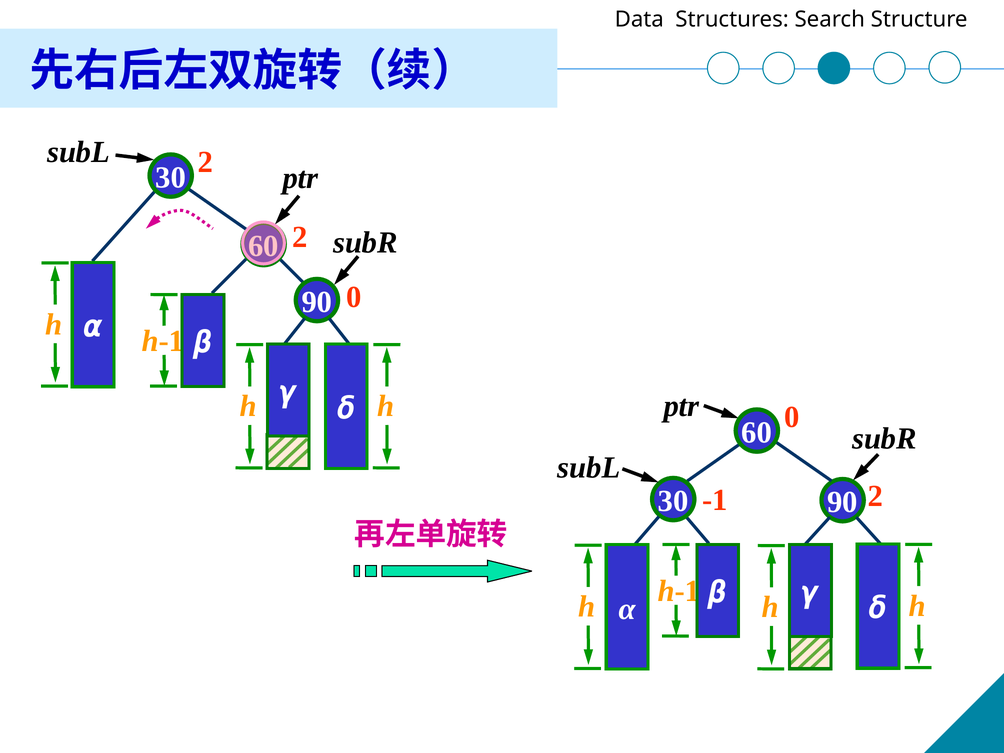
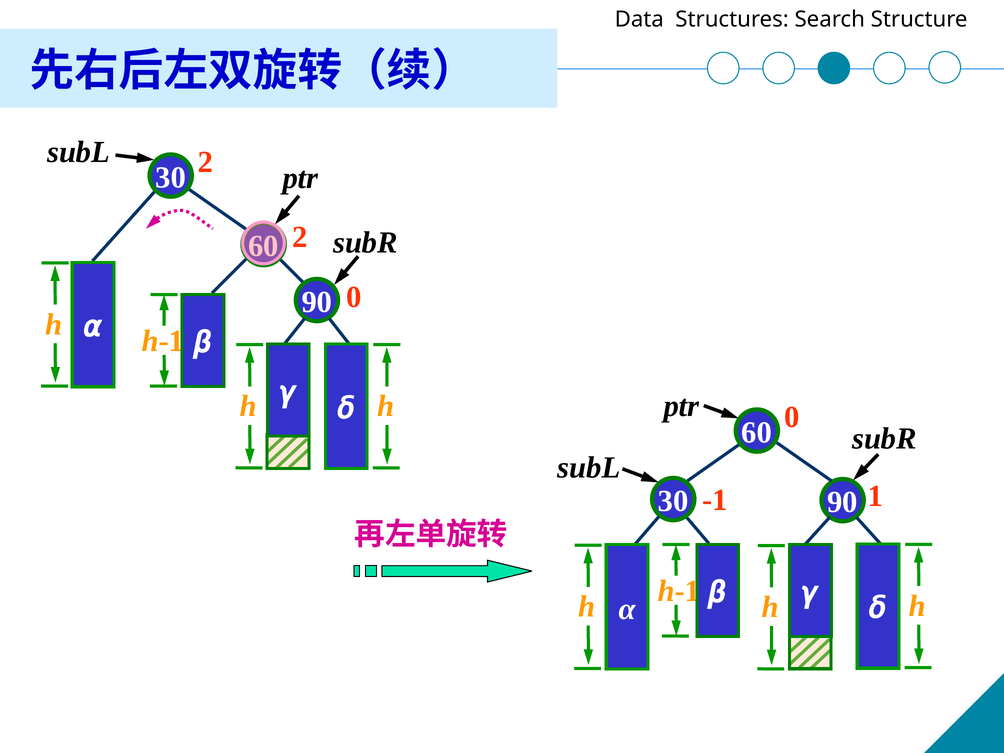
2 at (875, 496): 2 -> 1
